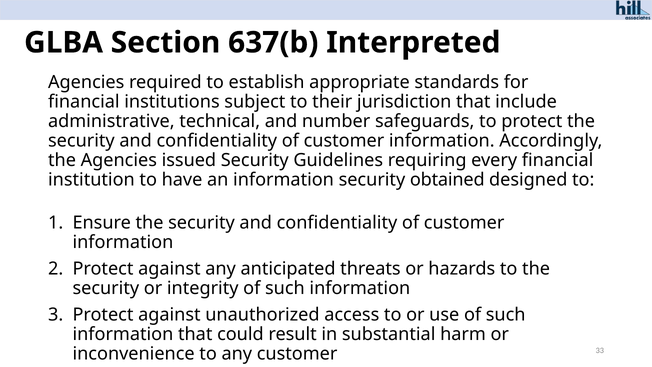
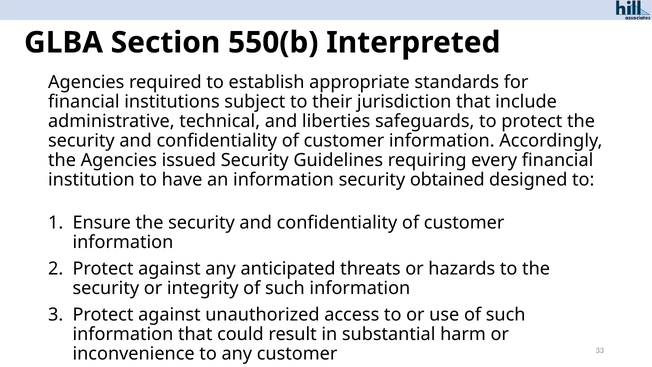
637(b: 637(b -> 550(b
number: number -> liberties
